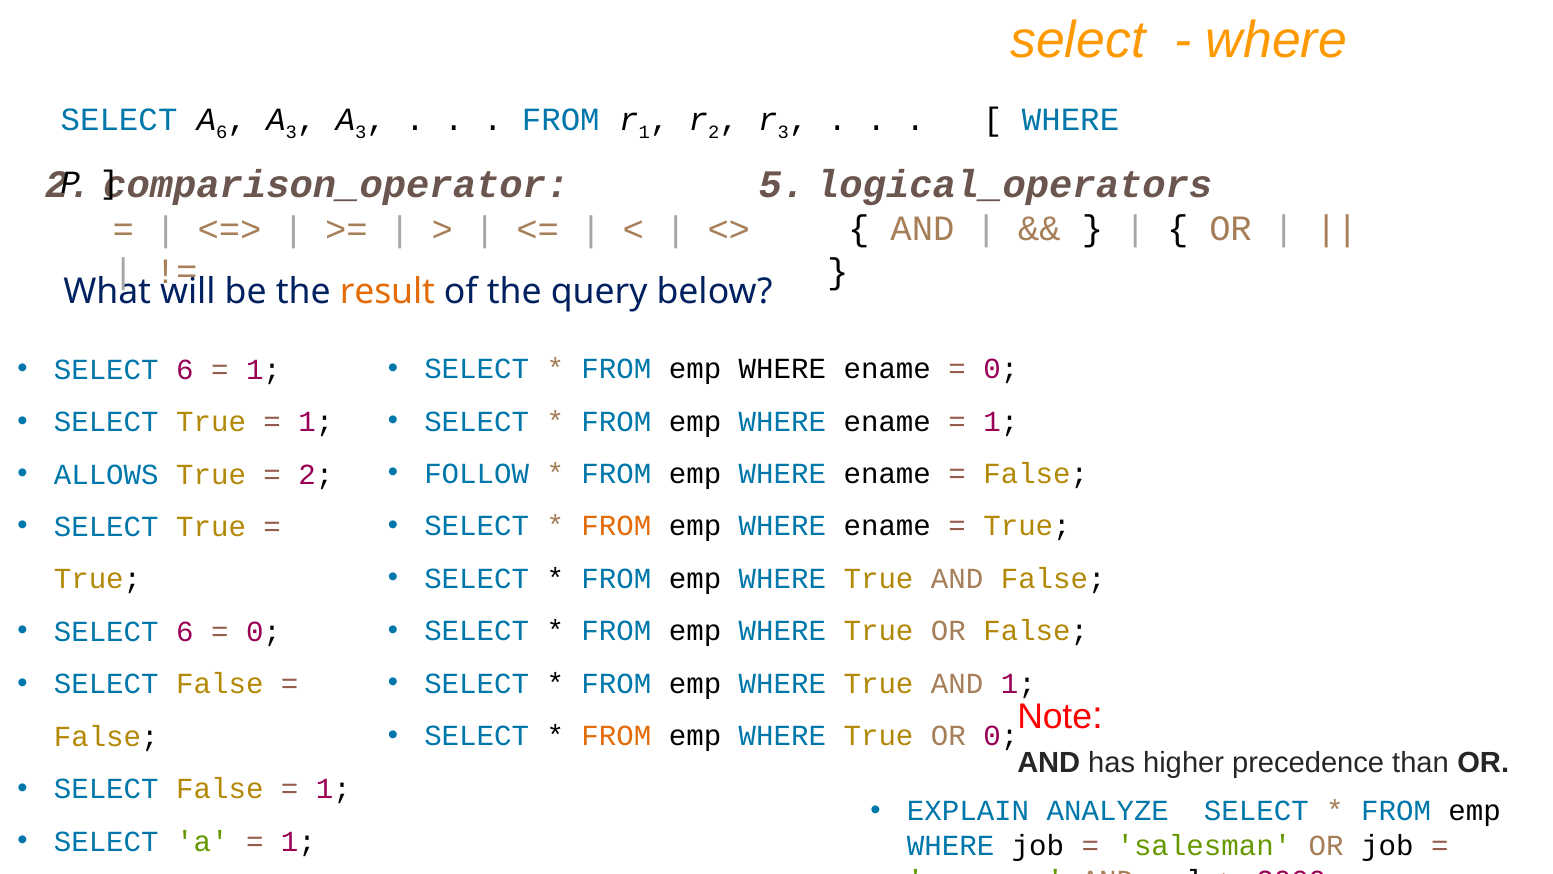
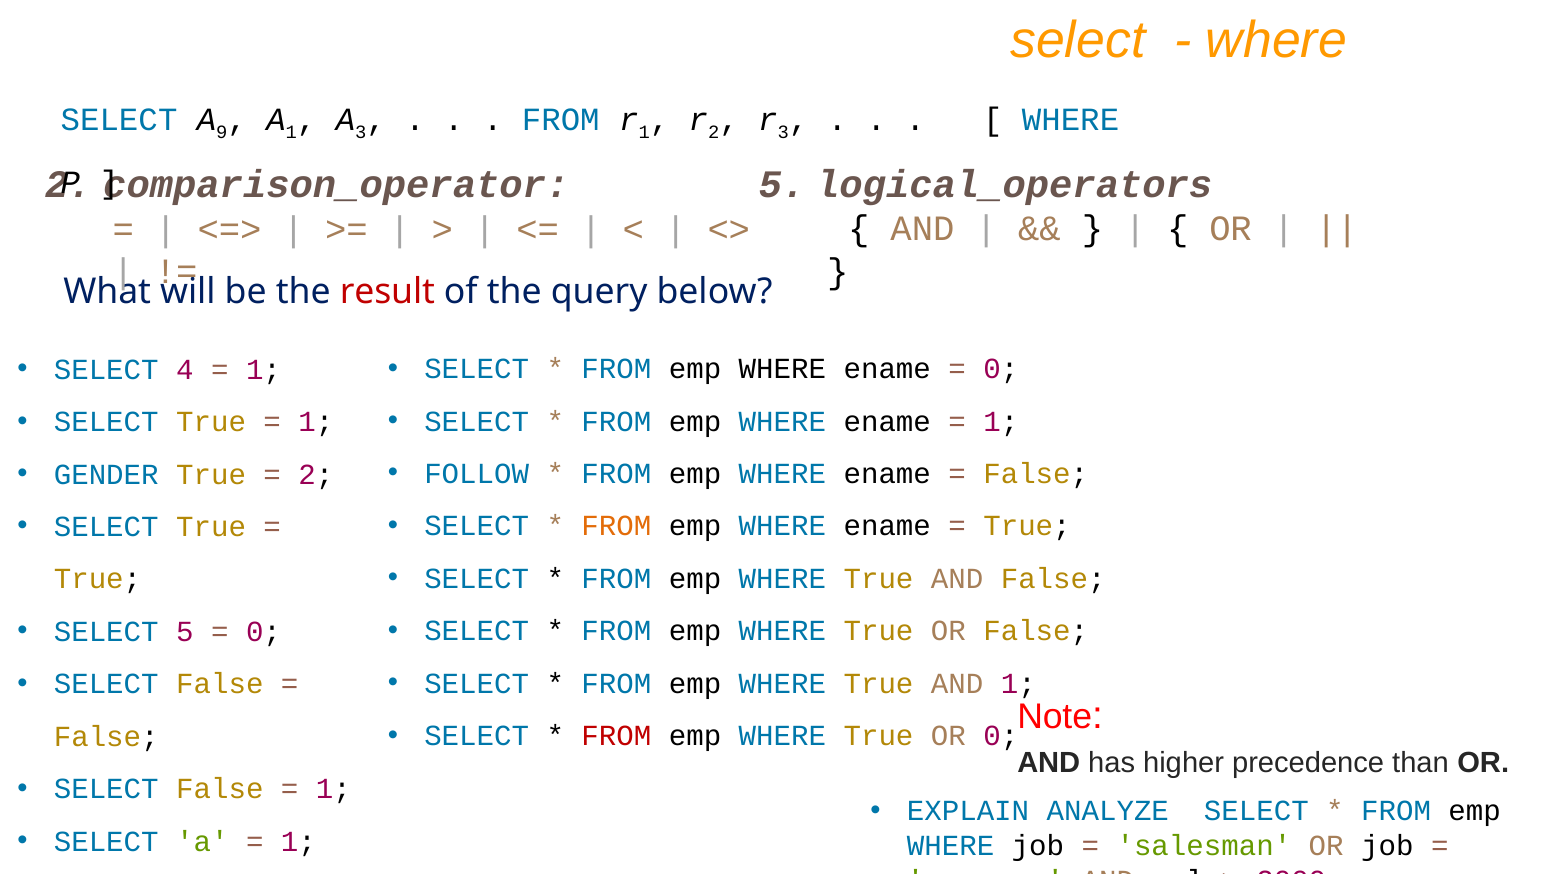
A 6: 6 -> 9
3 at (291, 132): 3 -> 1
result colour: orange -> red
6 at (185, 369): 6 -> 4
ALLOWS: ALLOWS -> GENDER
6 at (185, 632): 6 -> 5
FROM at (616, 736) colour: orange -> red
